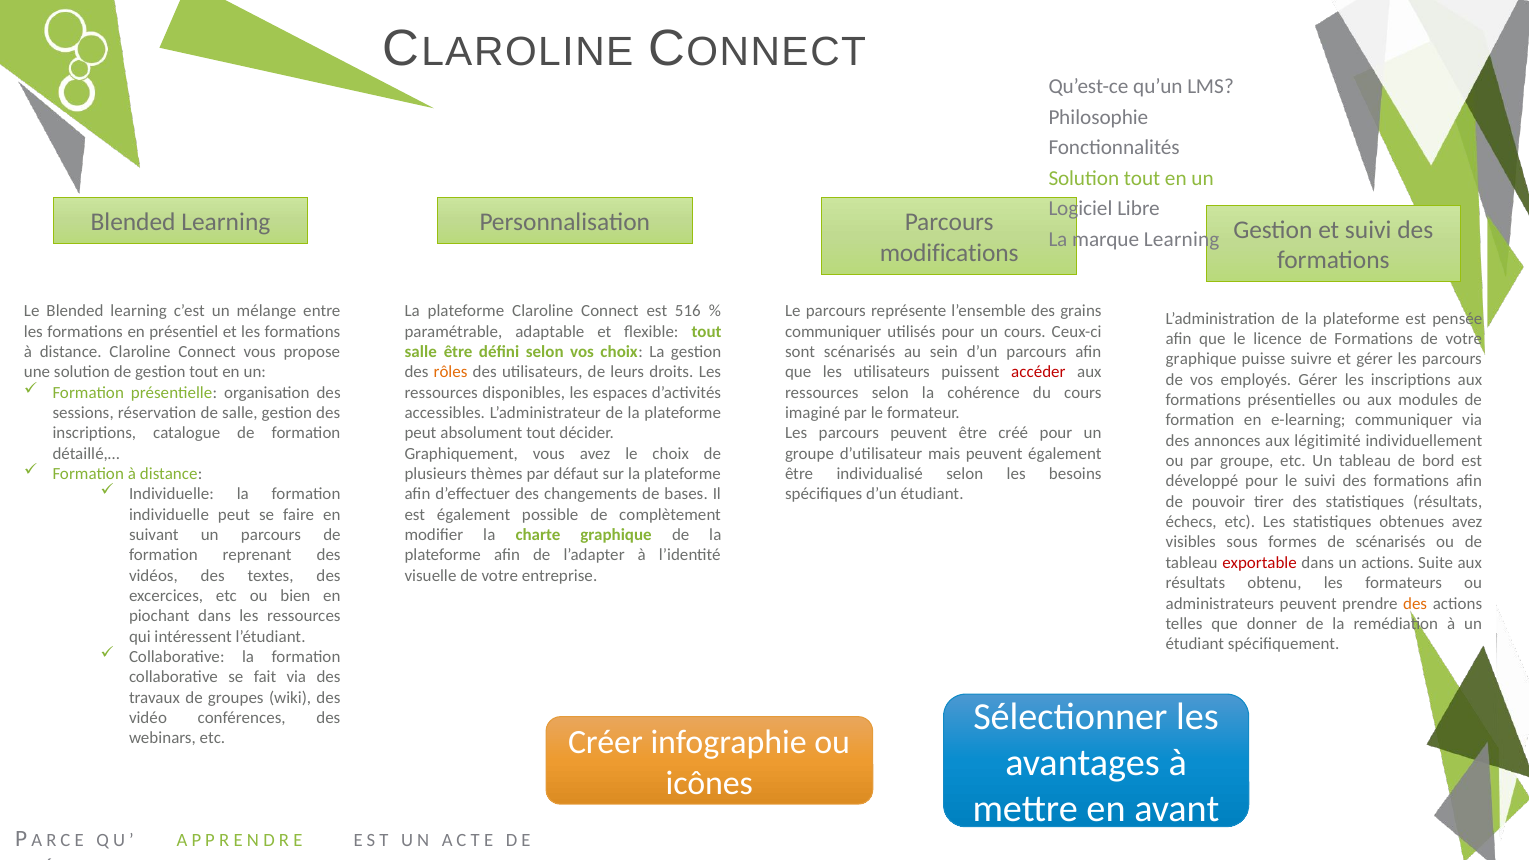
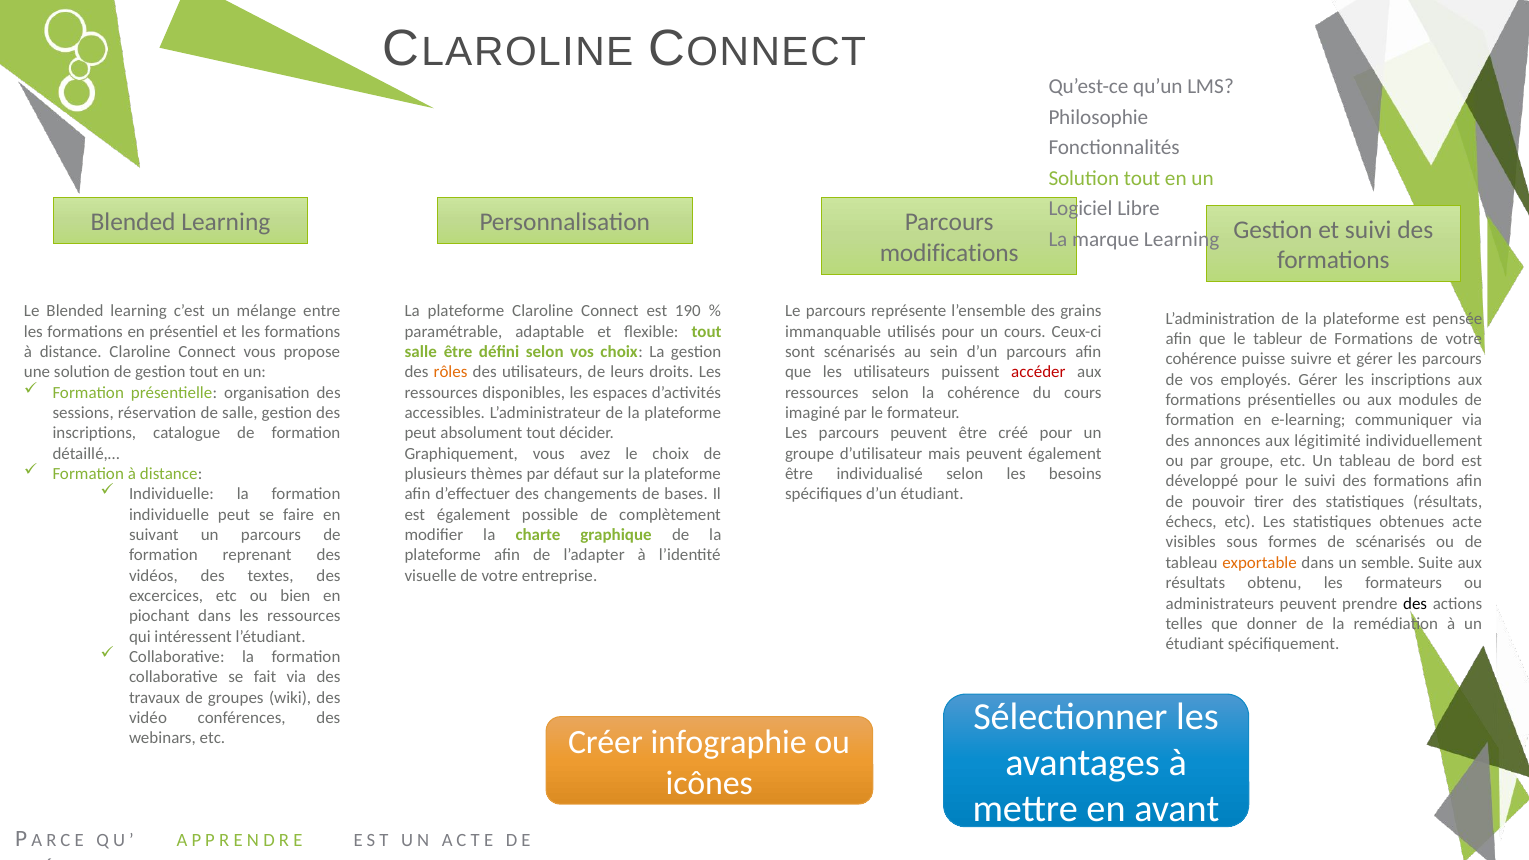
516: 516 -> 190
communiquer at (833, 332): communiquer -> immanquable
licence: licence -> tableur
graphique at (1201, 359): graphique -> cohérence
obtenues avez: avez -> acte
exportable colour: red -> orange
un actions: actions -> semble
des at (1415, 603) colour: orange -> black
